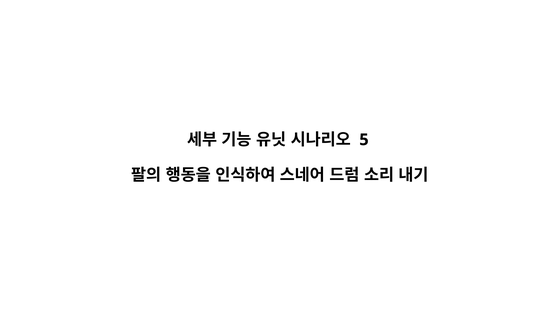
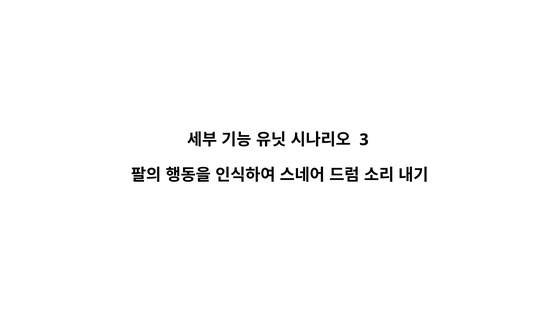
5: 5 -> 3
